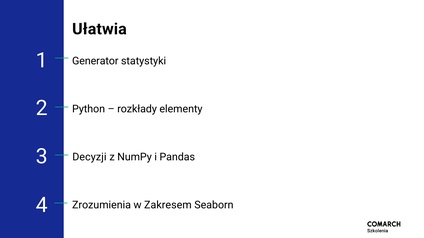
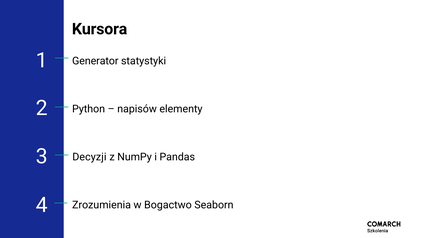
Ułatwia: Ułatwia -> Kursora
rozkłady: rozkłady -> napisów
Zakresem: Zakresem -> Bogactwo
